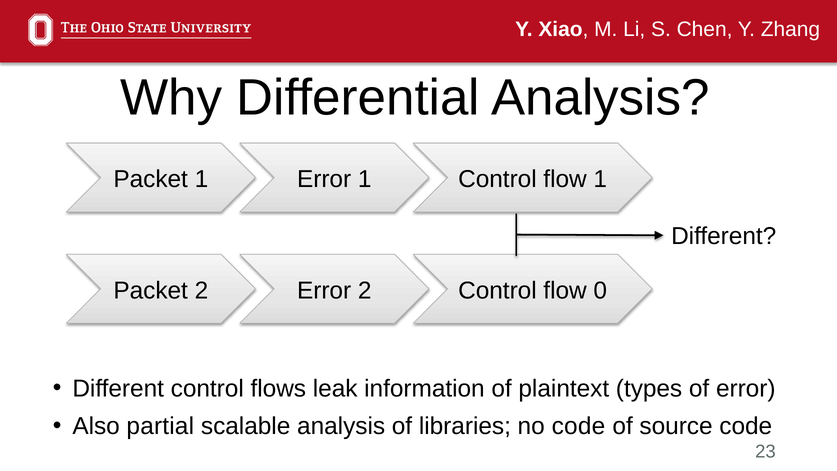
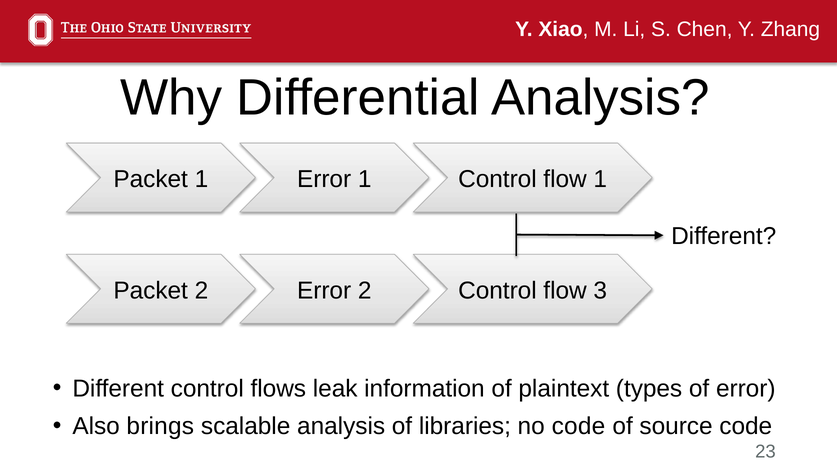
0: 0 -> 3
partial: partial -> brings
